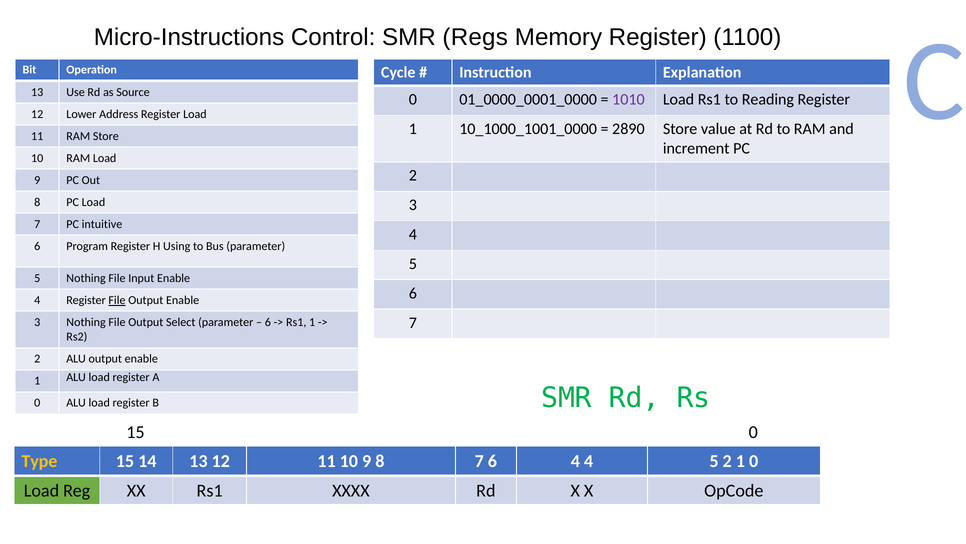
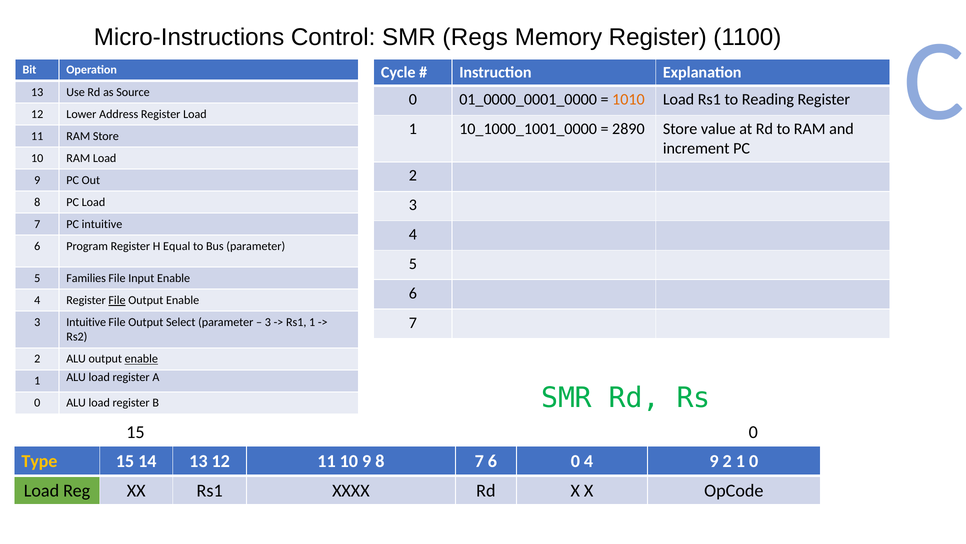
1010 colour: purple -> orange
Using: Using -> Equal
5 Nothing: Nothing -> Families
3 Nothing: Nothing -> Intuitive
6 at (268, 322): 6 -> 3
enable at (141, 359) underline: none -> present
6 4: 4 -> 0
5 at (714, 461): 5 -> 9
